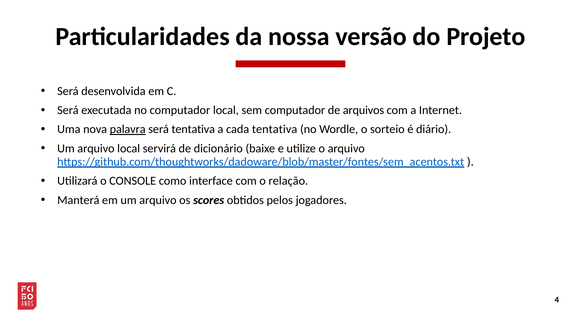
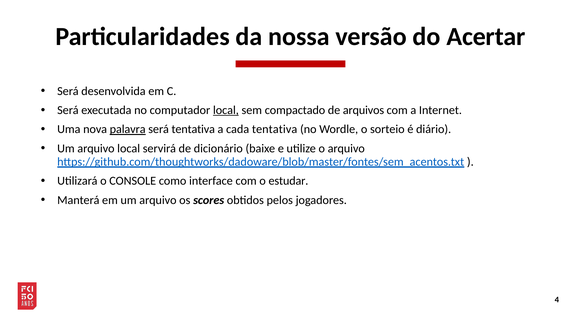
Projeto: Projeto -> Acertar
local at (226, 110) underline: none -> present
sem computador: computador -> compactado
relação: relação -> estudar
